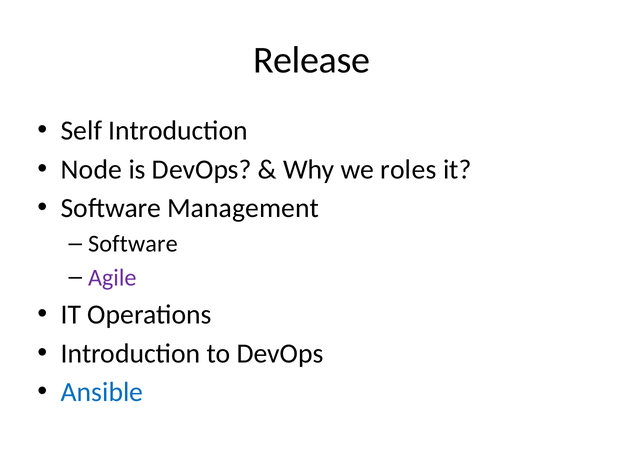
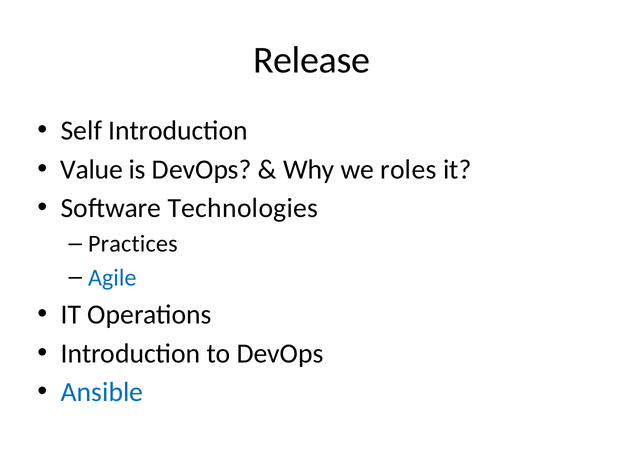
Node: Node -> Value
Management: Management -> Technologies
Software at (133, 244): Software -> Practices
Agile colour: purple -> blue
